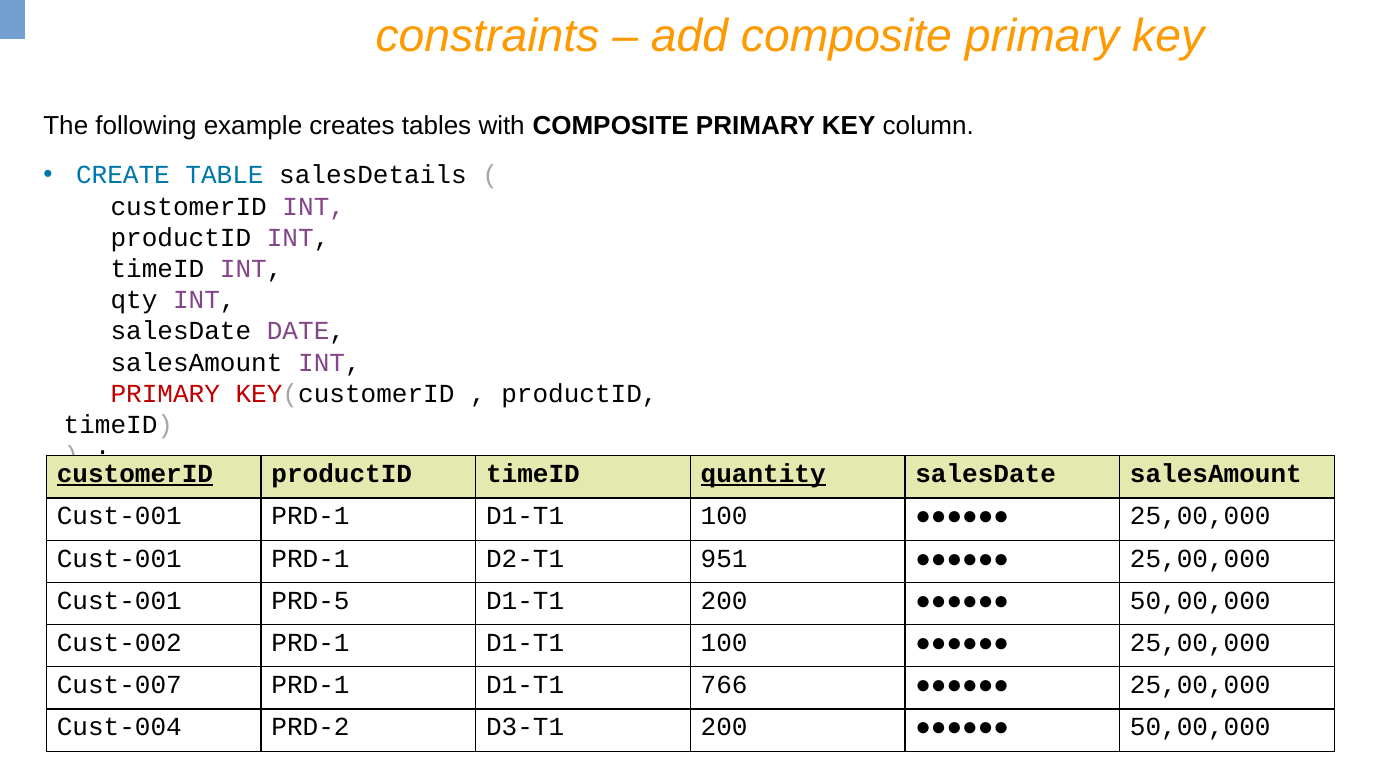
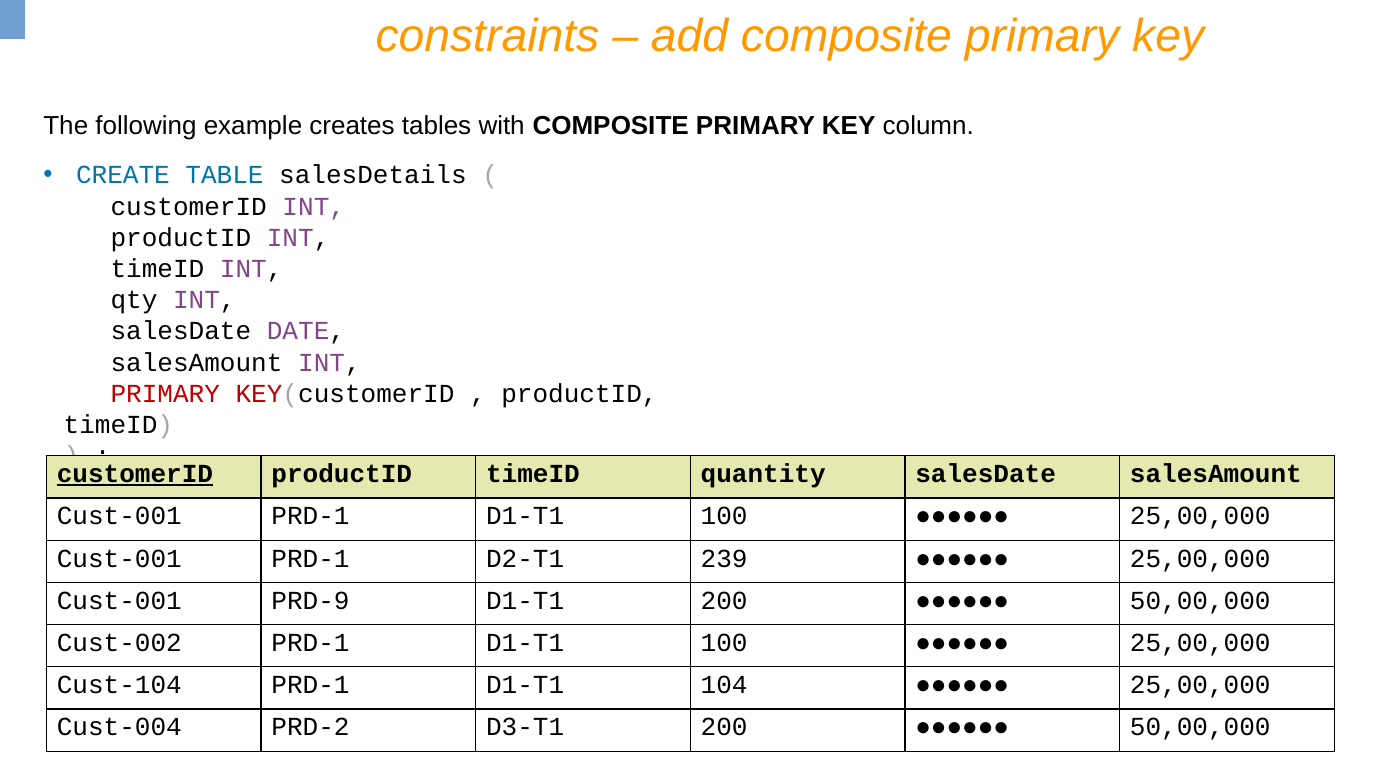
quantity underline: present -> none
951: 951 -> 239
PRD-5: PRD-5 -> PRD-9
Cust-007: Cust-007 -> Cust-104
766: 766 -> 104
